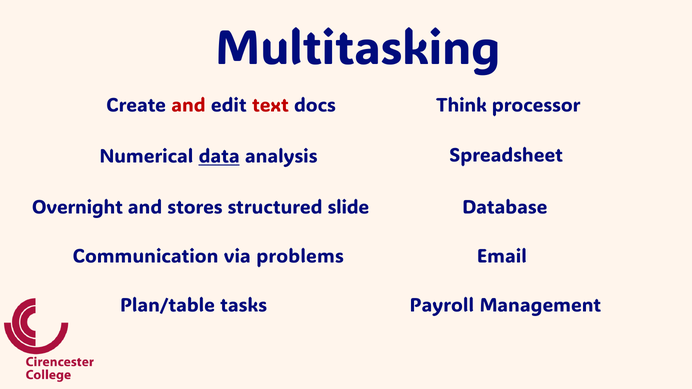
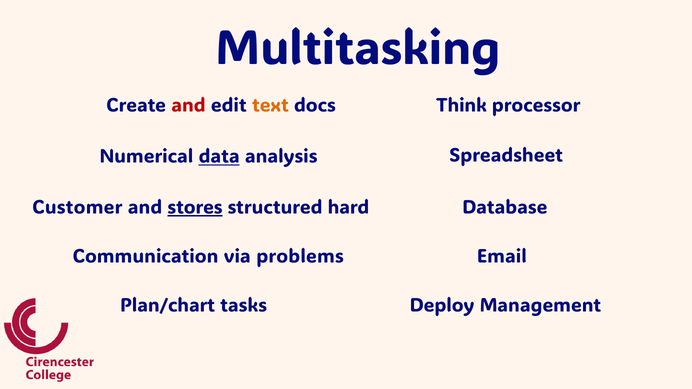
text colour: red -> orange
Overnight: Overnight -> Customer
stores underline: none -> present
slide: slide -> hard
Plan/table: Plan/table -> Plan/chart
Payroll: Payroll -> Deploy
